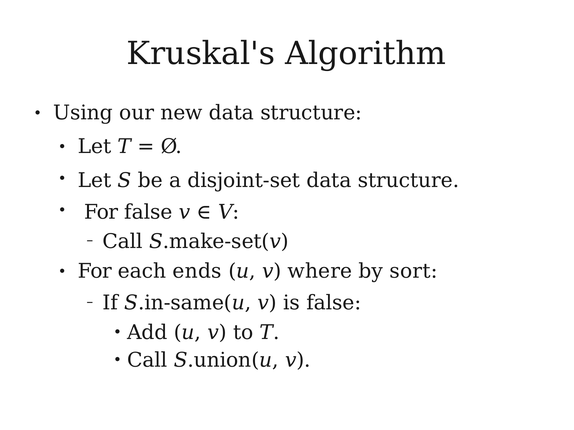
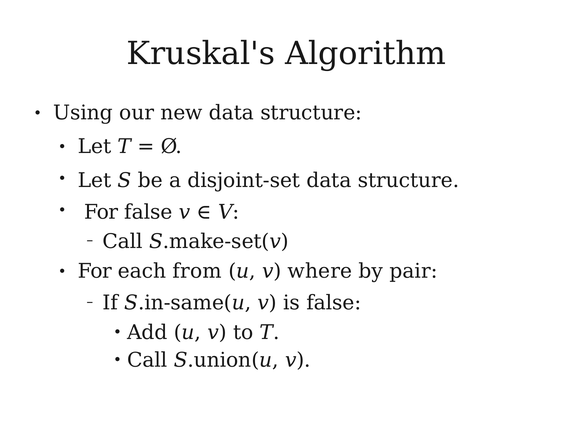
ends: ends -> from
sort: sort -> pair
